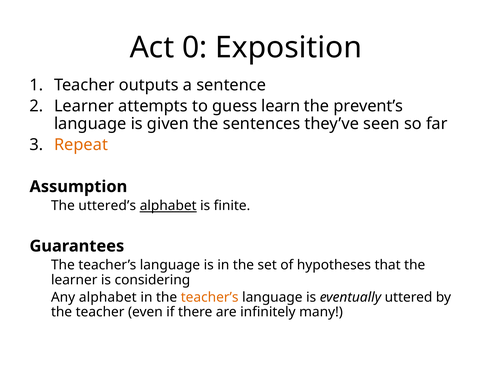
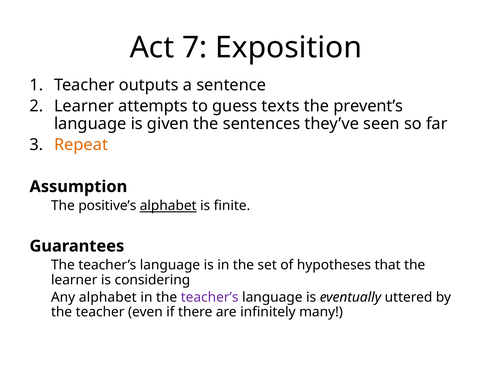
0: 0 -> 7
learn: learn -> texts
uttered’s: uttered’s -> positive’s
teacher’s at (210, 297) colour: orange -> purple
